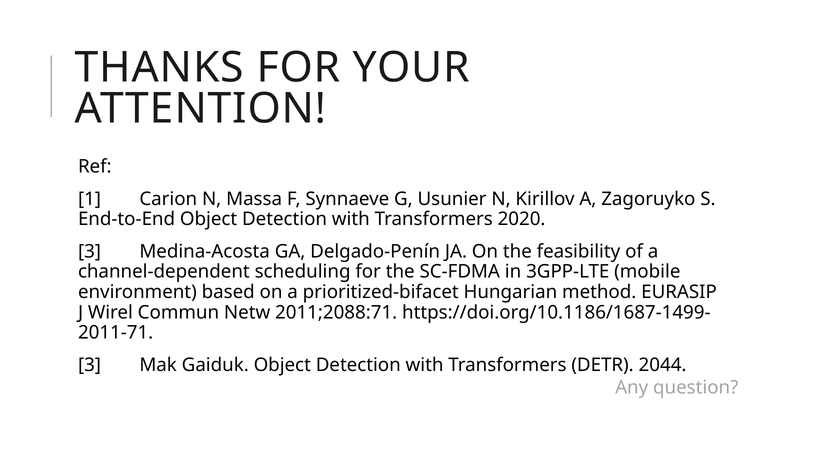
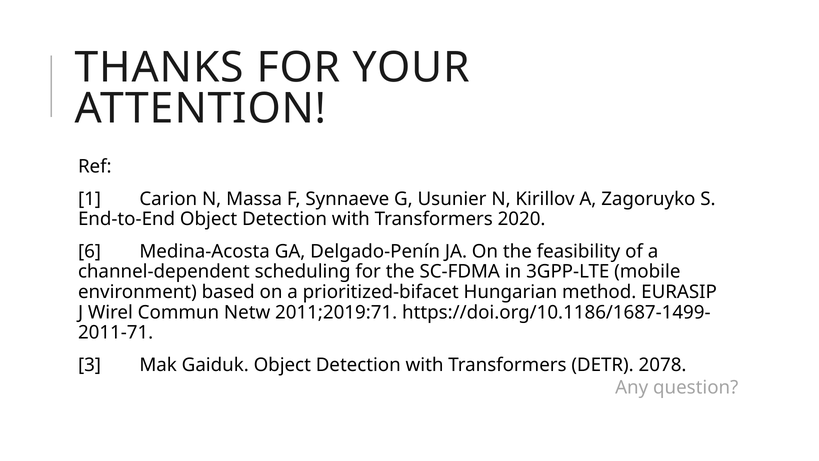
3 at (90, 251): 3 -> 6
2011;2088:71: 2011;2088:71 -> 2011;2019:71
2044: 2044 -> 2078
